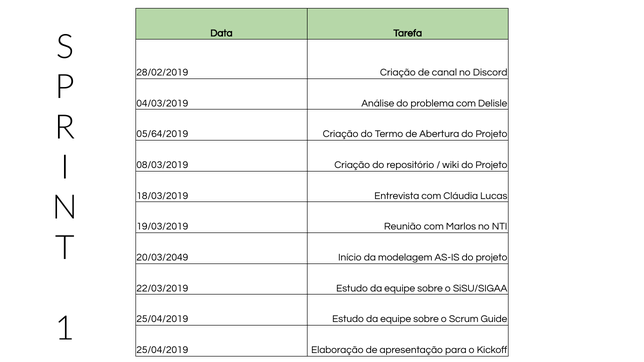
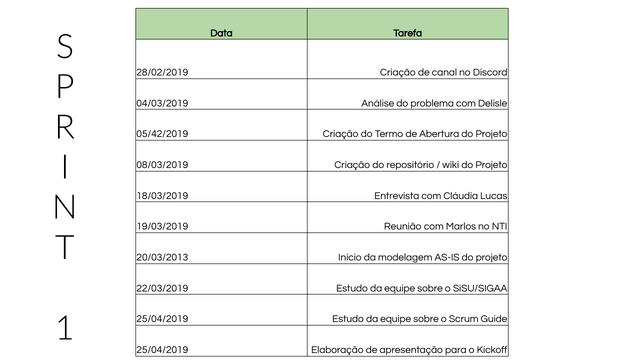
05/64/2019: 05/64/2019 -> 05/42/2019
20/03/2049: 20/03/2049 -> 20/03/2013
